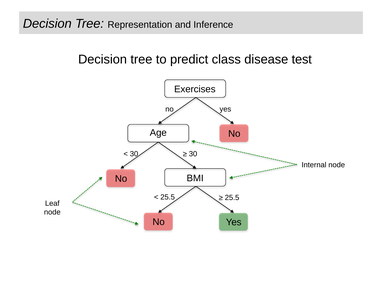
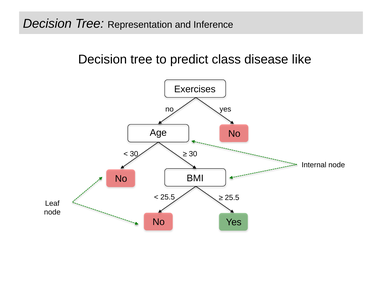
test: test -> like
